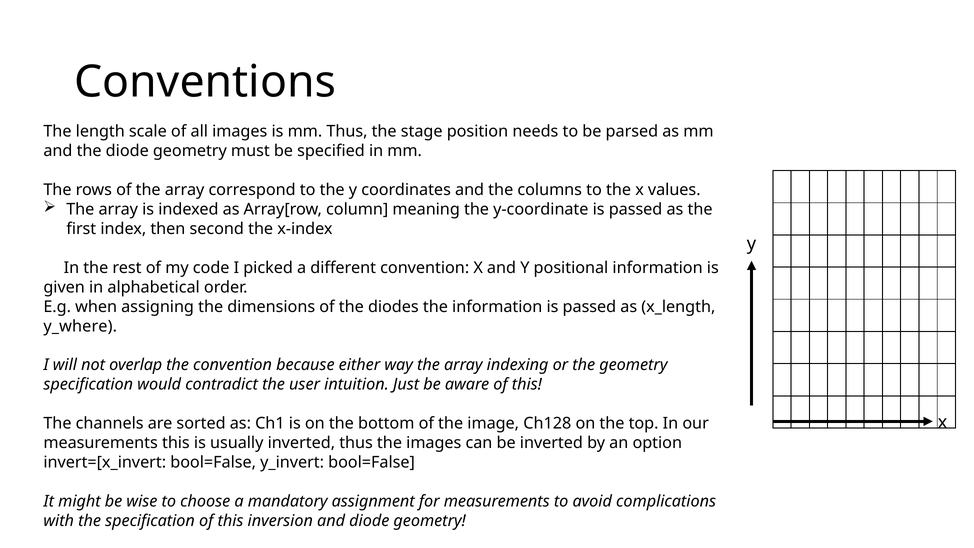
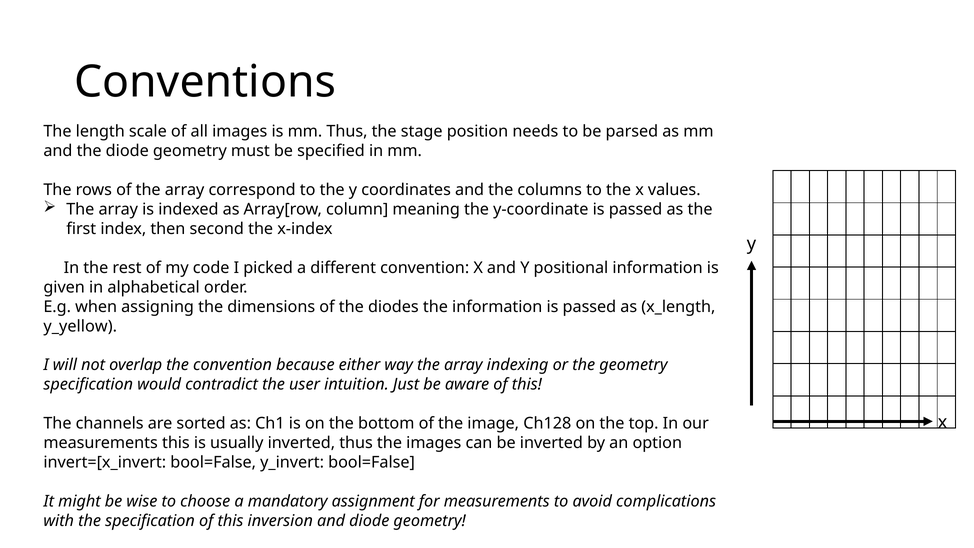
y_where: y_where -> y_yellow
